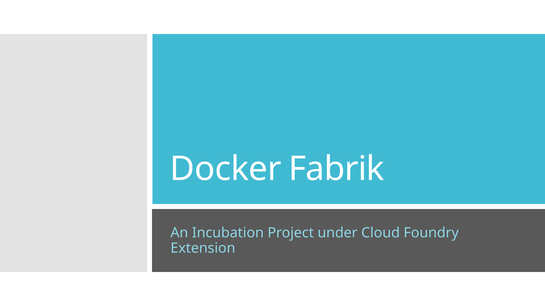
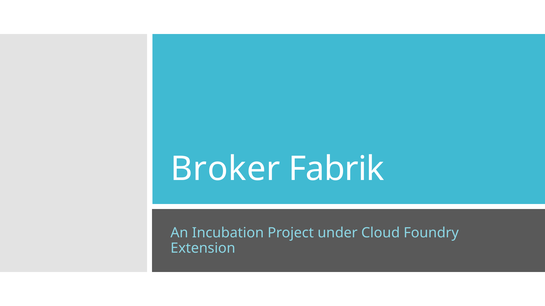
Docker: Docker -> Broker
